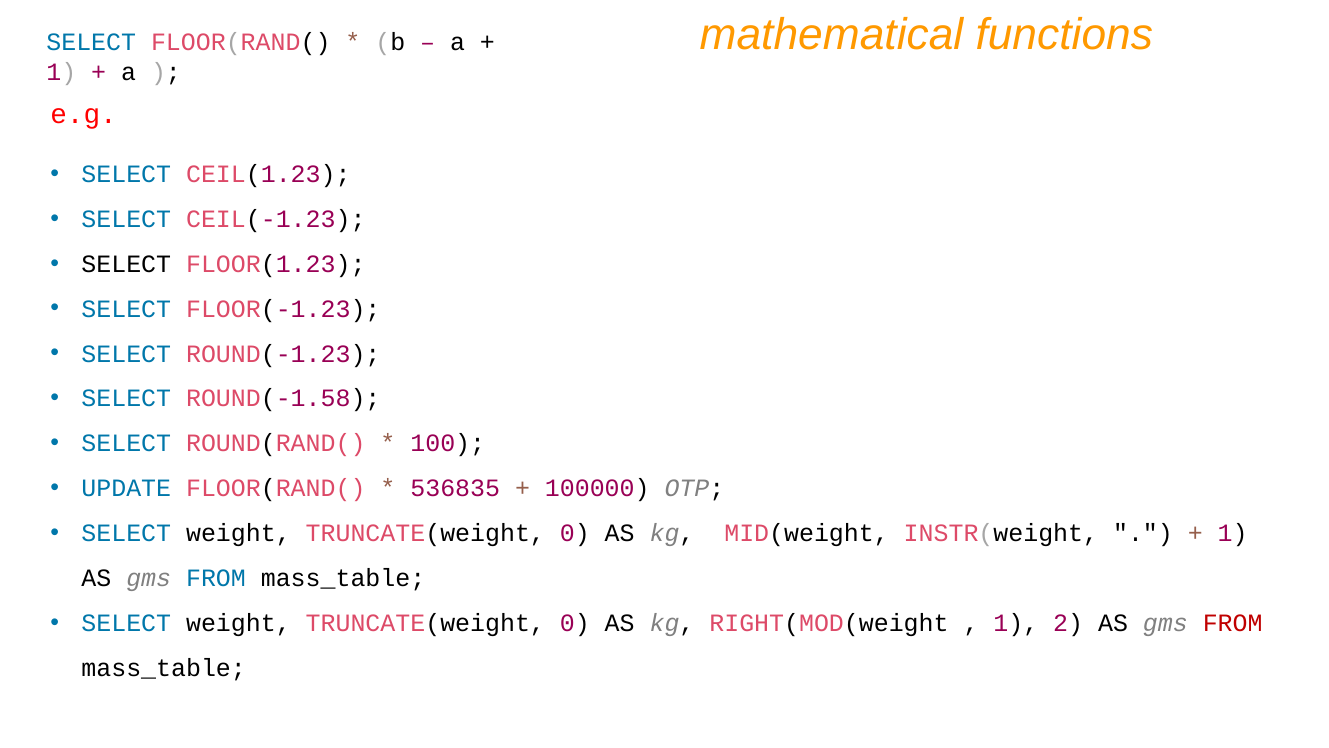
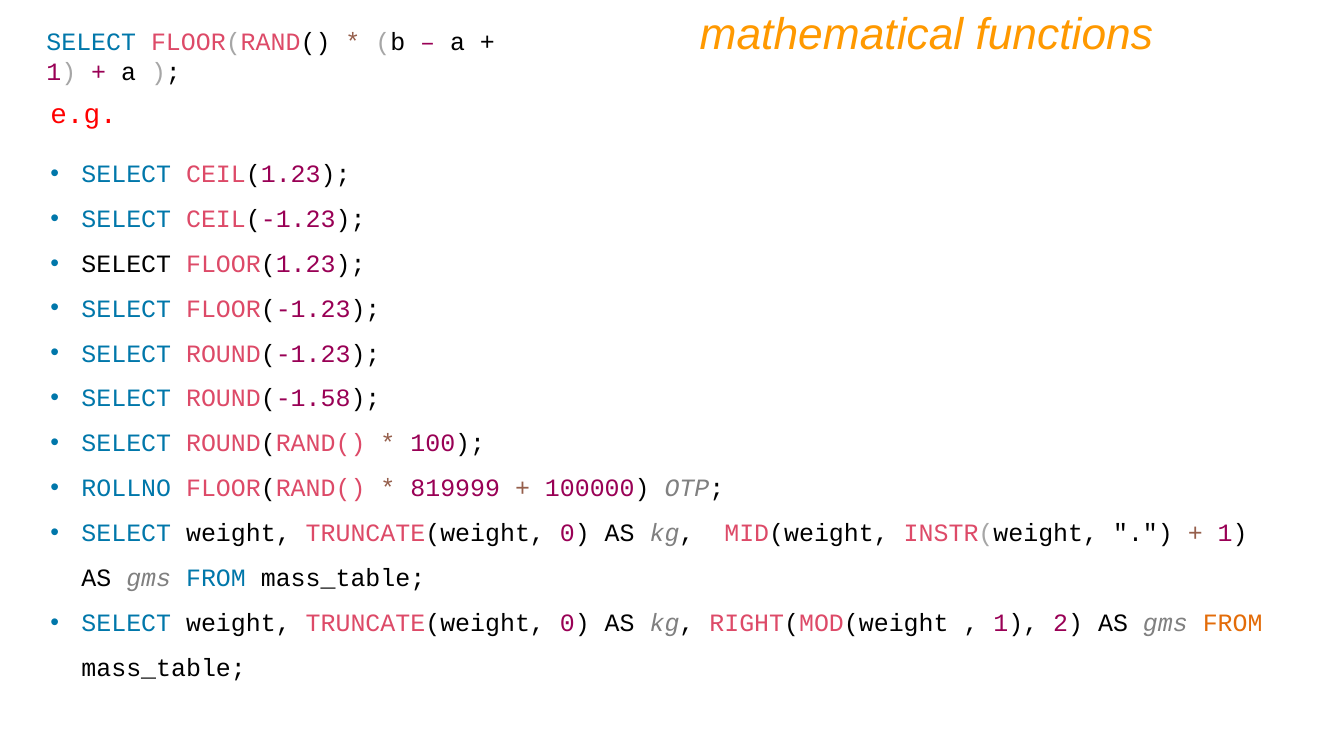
UPDATE: UPDATE -> ROLLNO
536835: 536835 -> 819999
FROM at (1233, 623) colour: red -> orange
